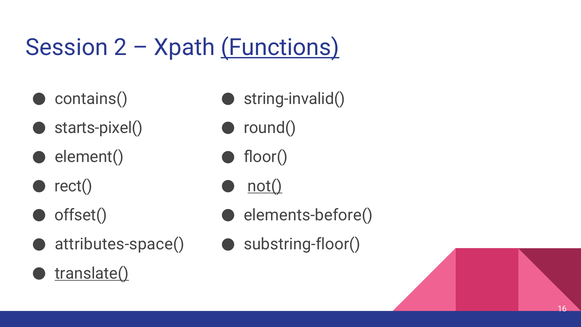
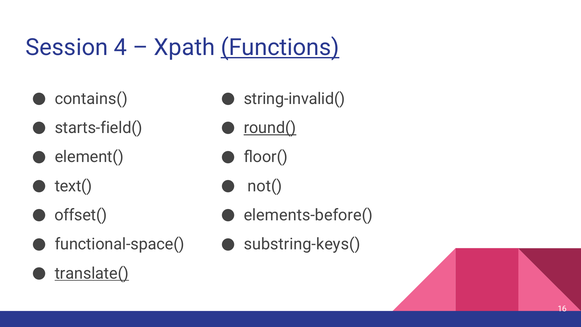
2: 2 -> 4
starts-pixel(: starts-pixel( -> starts-field(
round( underline: none -> present
rect(: rect( -> text(
not( underline: present -> none
attributes-space(: attributes-space( -> functional-space(
substring-floor(: substring-floor( -> substring-keys(
